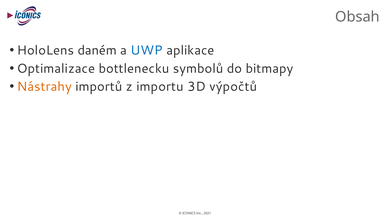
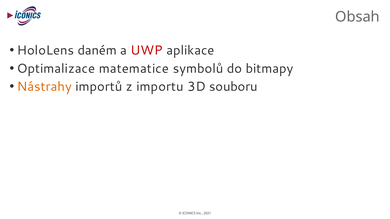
UWP colour: blue -> red
bottlenecku: bottlenecku -> matematice
výpočtů: výpočtů -> souboru
